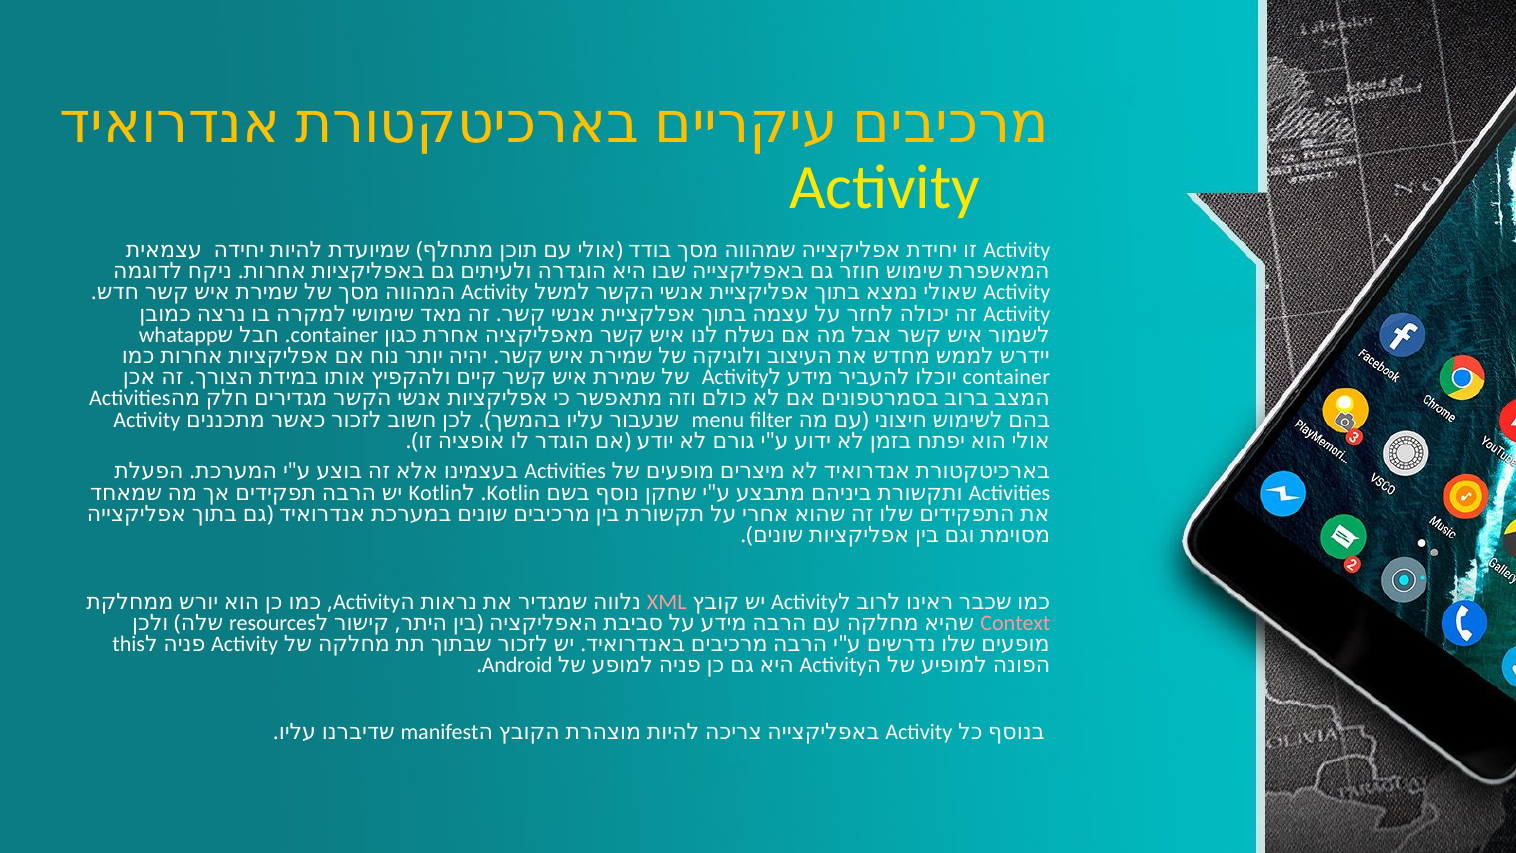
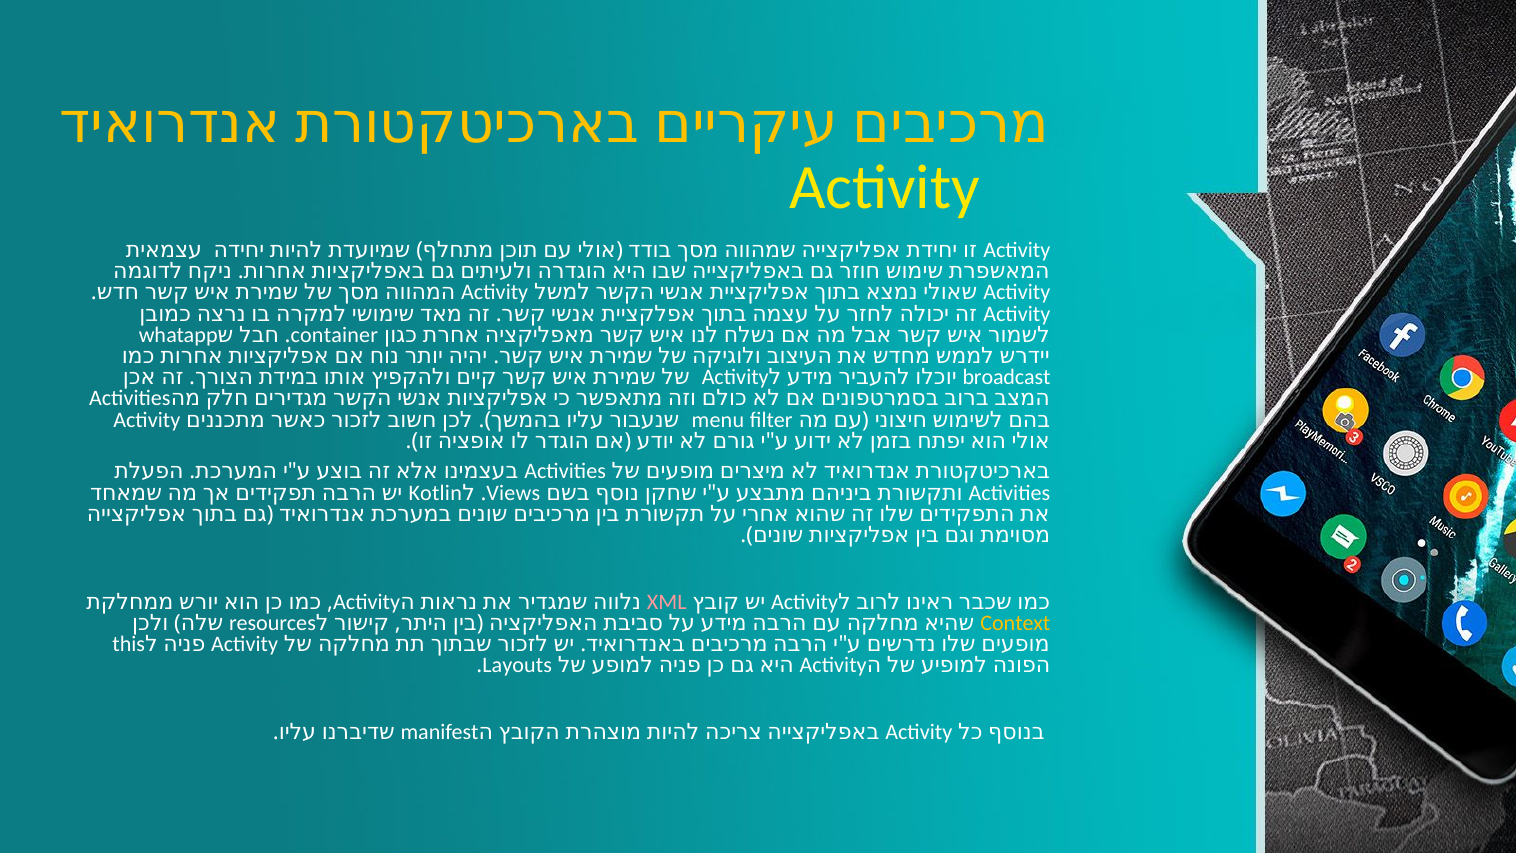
container at (1006, 377): container -> broadcast
Kotlin at (513, 493): Kotlin -> Views
Context colour: pink -> yellow
Android: Android -> Layouts
